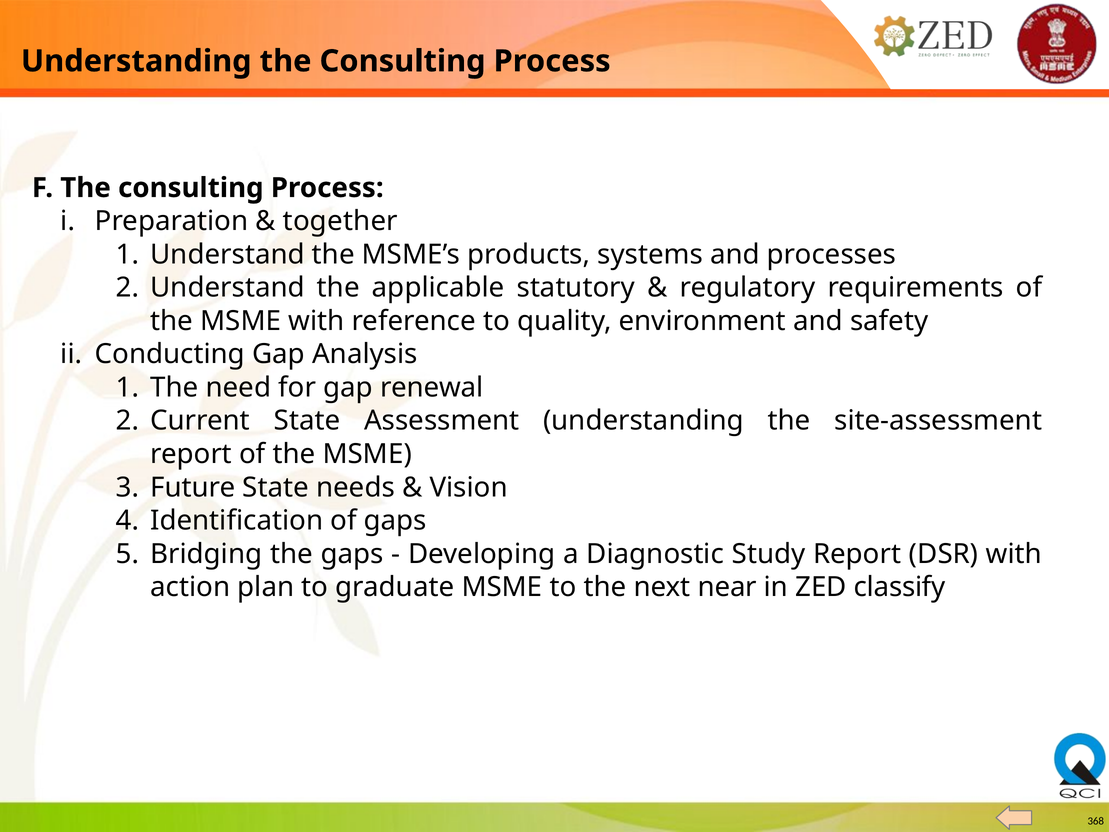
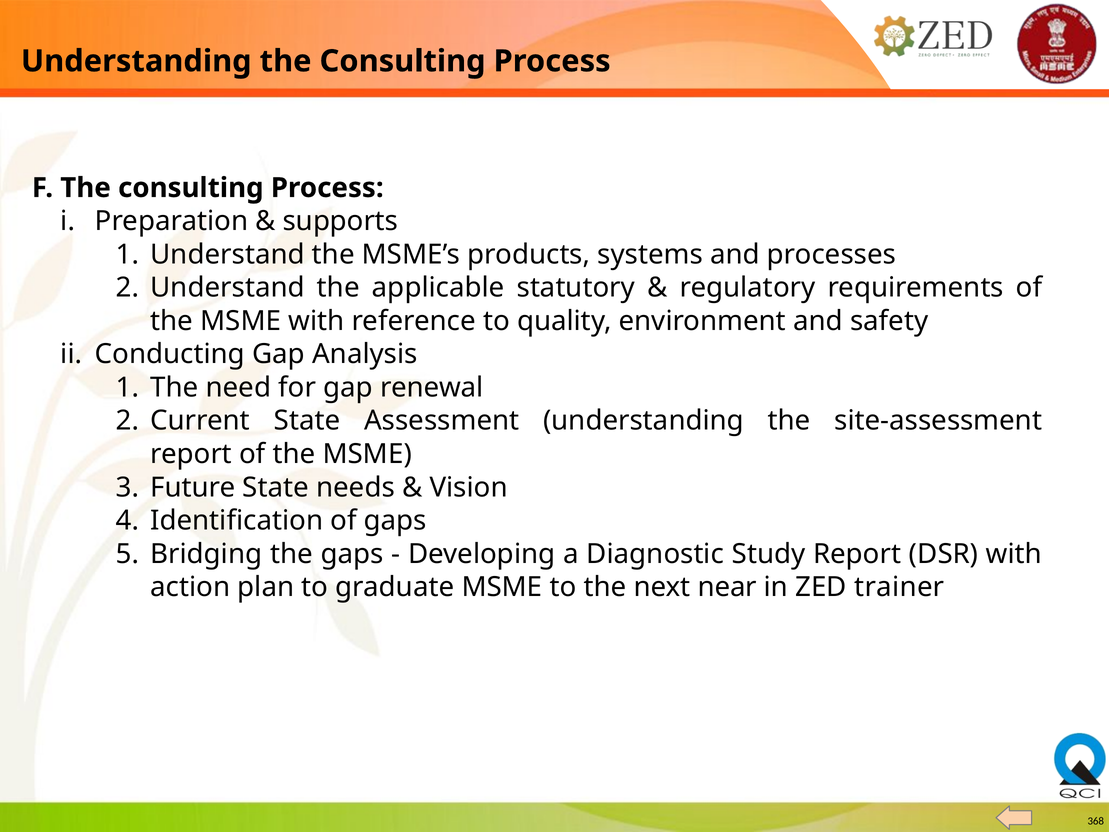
together: together -> supports
classify: classify -> trainer
